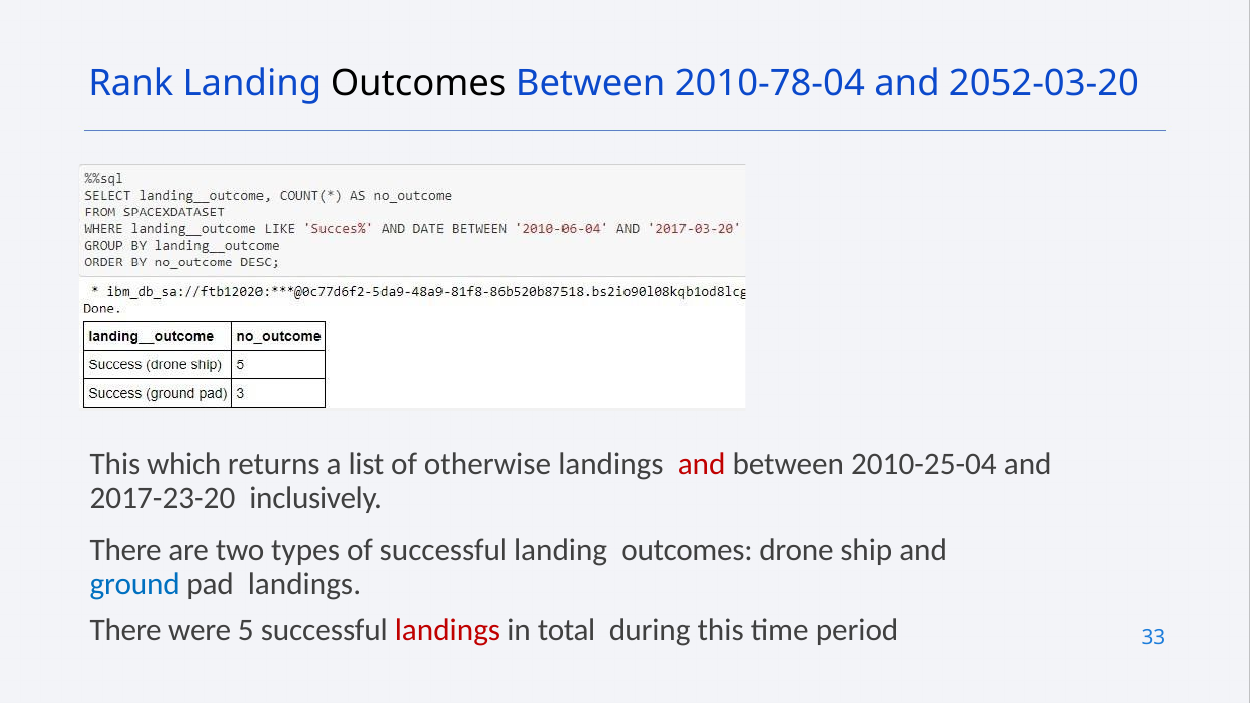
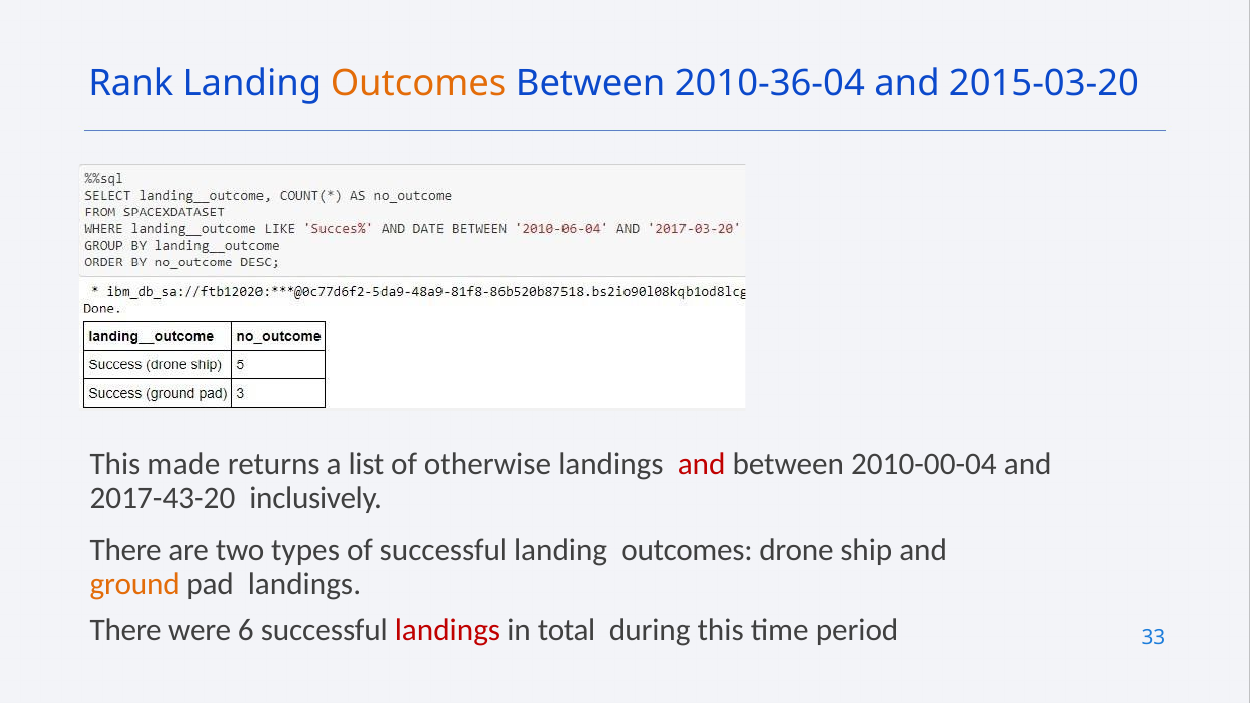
Outcomes at (419, 83) colour: black -> orange
2010-78-04: 2010-78-04 -> 2010-36-04
2052-03-20: 2052-03-20 -> 2015-03-20
which: which -> made
2010-25-04: 2010-25-04 -> 2010-00-04
2017-23-20: 2017-23-20 -> 2017-43-20
ground colour: blue -> orange
5: 5 -> 6
